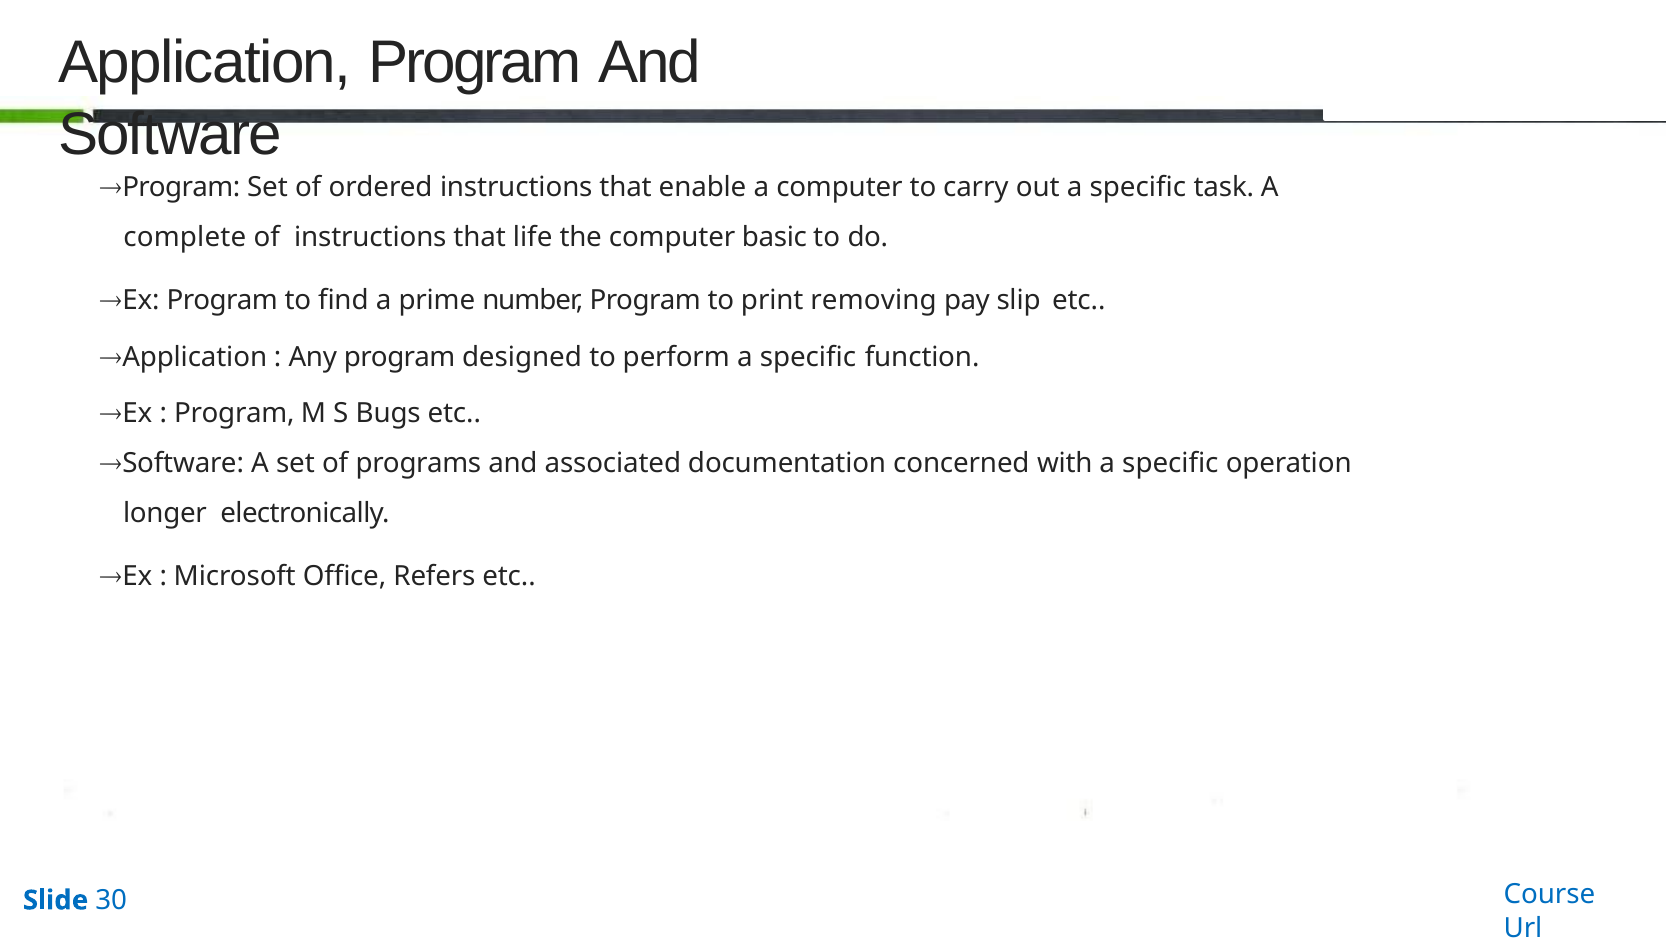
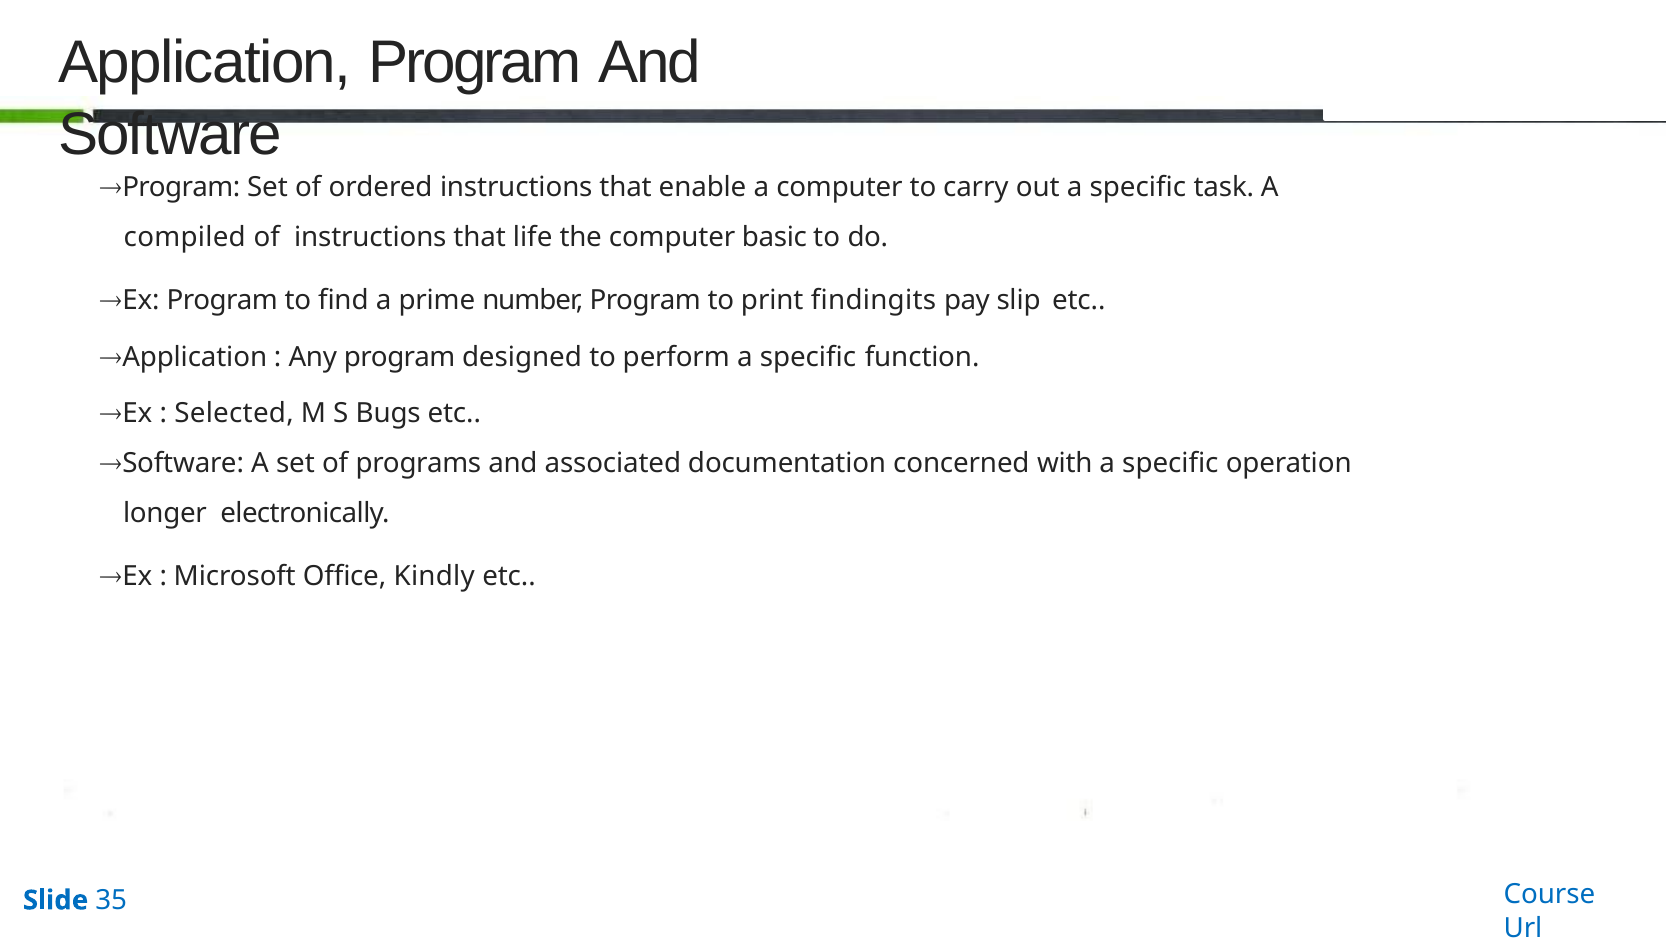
complete: complete -> compiled
removing: removing -> findingits
Program at (234, 414): Program -> Selected
Refers: Refers -> Kindly
30: 30 -> 35
